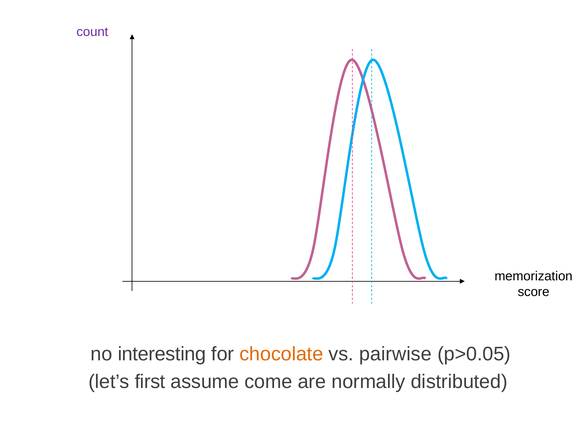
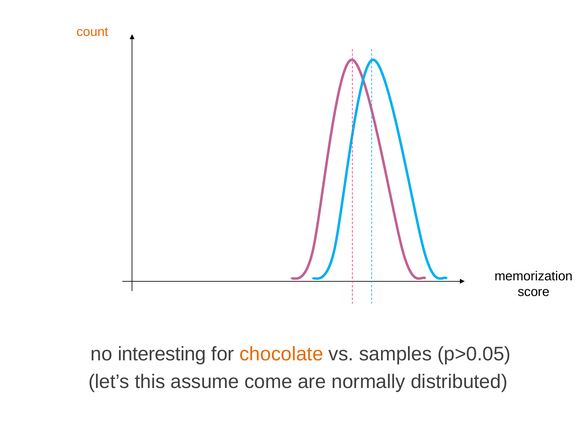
count colour: purple -> orange
pairwise: pairwise -> samples
first: first -> this
